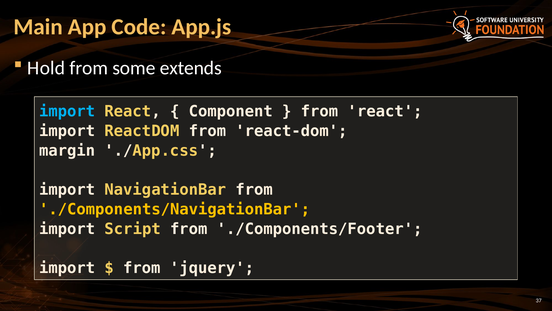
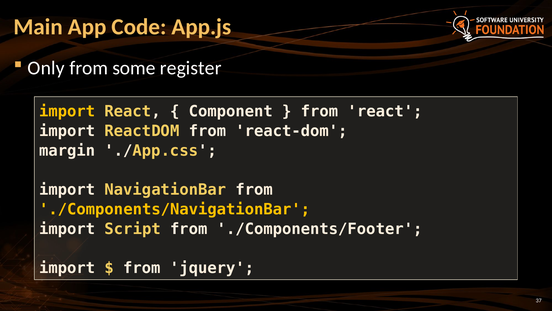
Hold: Hold -> Only
extends: extends -> register
import at (67, 111) colour: light blue -> yellow
